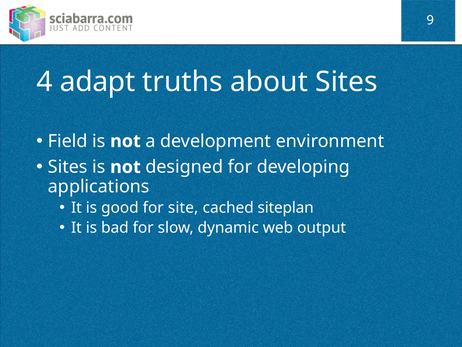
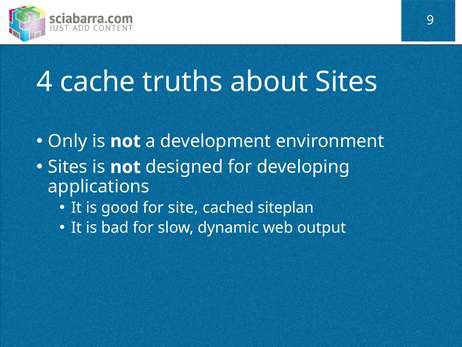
adapt: adapt -> cache
Field: Field -> Only
